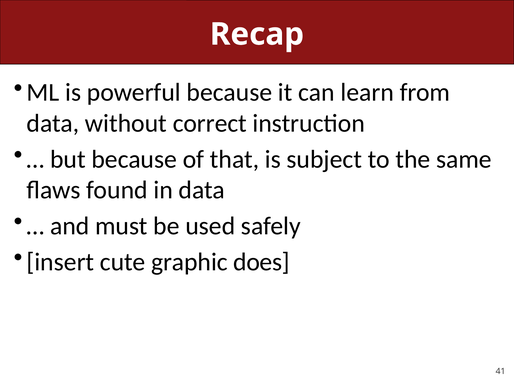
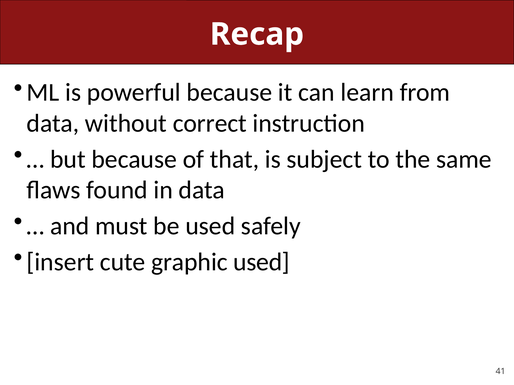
graphic does: does -> used
